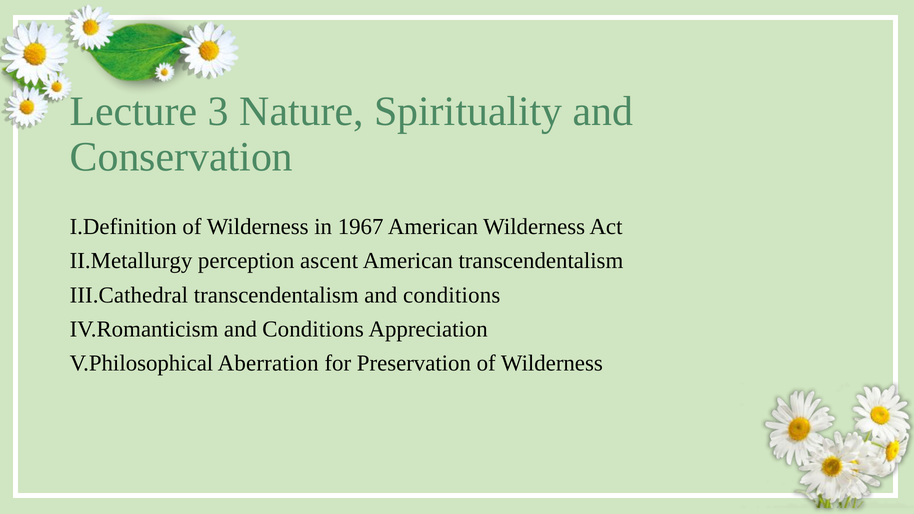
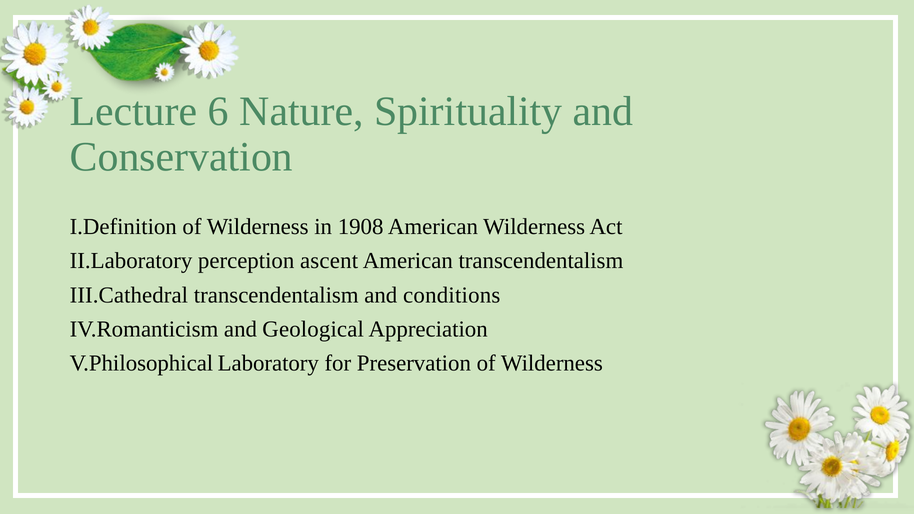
3: 3 -> 6
1967: 1967 -> 1908
II.Metallurgy: II.Metallurgy -> II.Laboratory
IV.Romanticism and Conditions: Conditions -> Geological
Aberration: Aberration -> Laboratory
